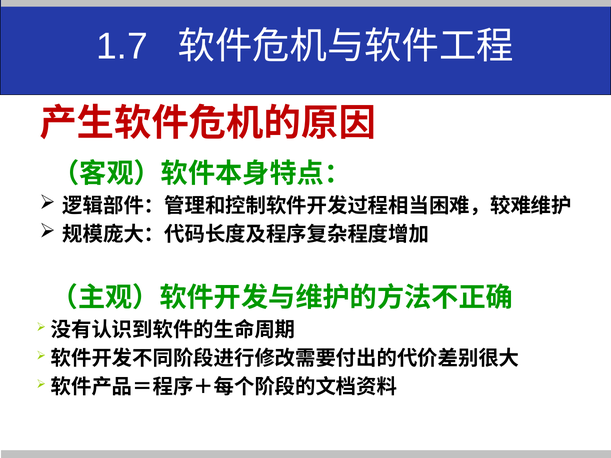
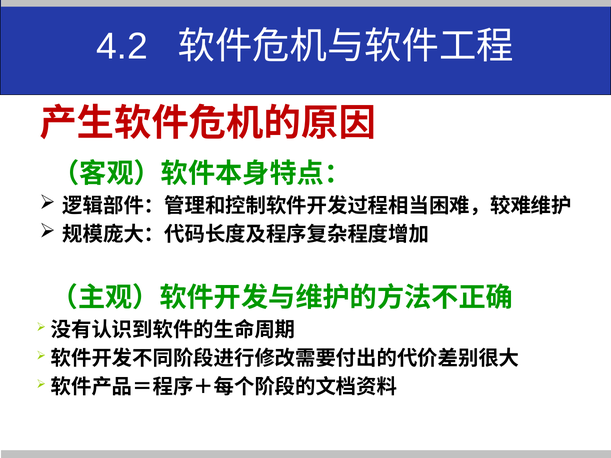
1.7: 1.7 -> 4.2
